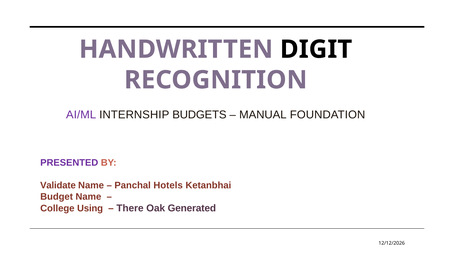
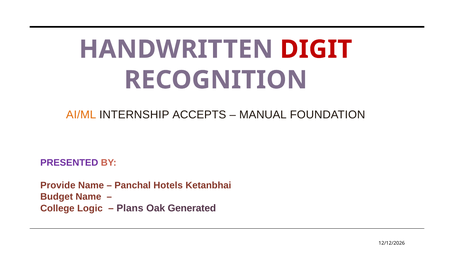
DIGIT colour: black -> red
AI/ML colour: purple -> orange
BUDGETS: BUDGETS -> ACCEPTS
Validate: Validate -> Provide
Using: Using -> Logic
There: There -> Plans
